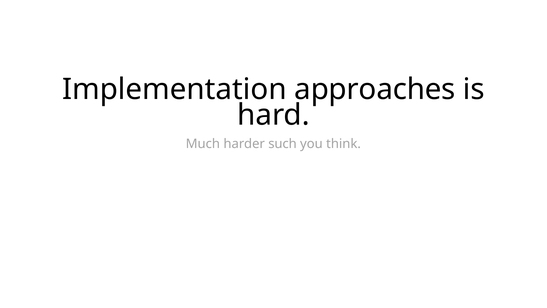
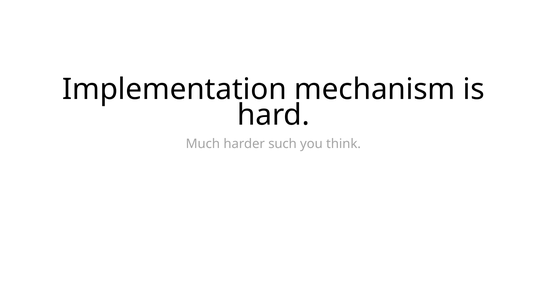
approaches: approaches -> mechanism
